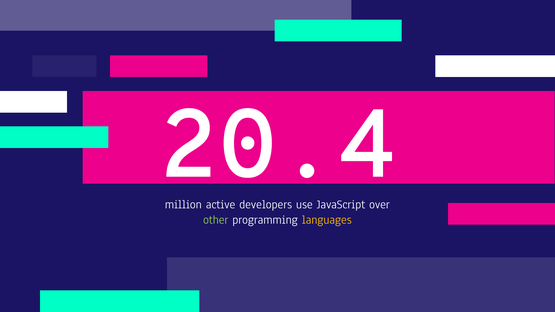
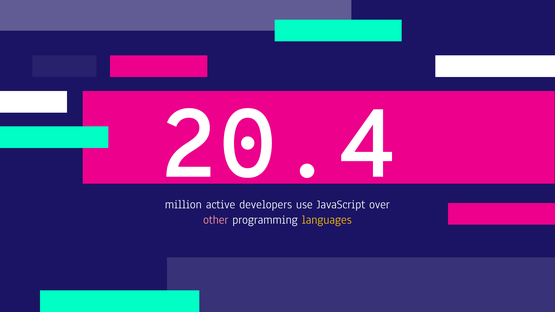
other colour: light green -> pink
